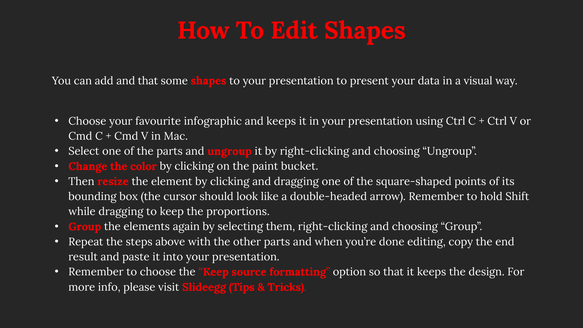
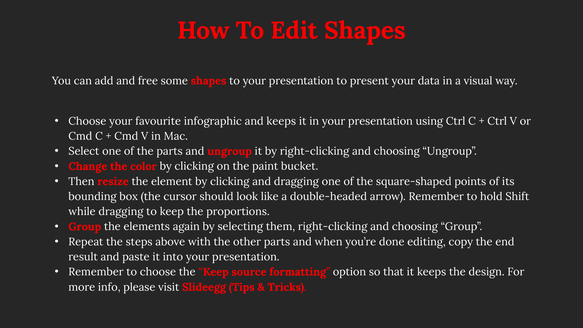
and that: that -> free
